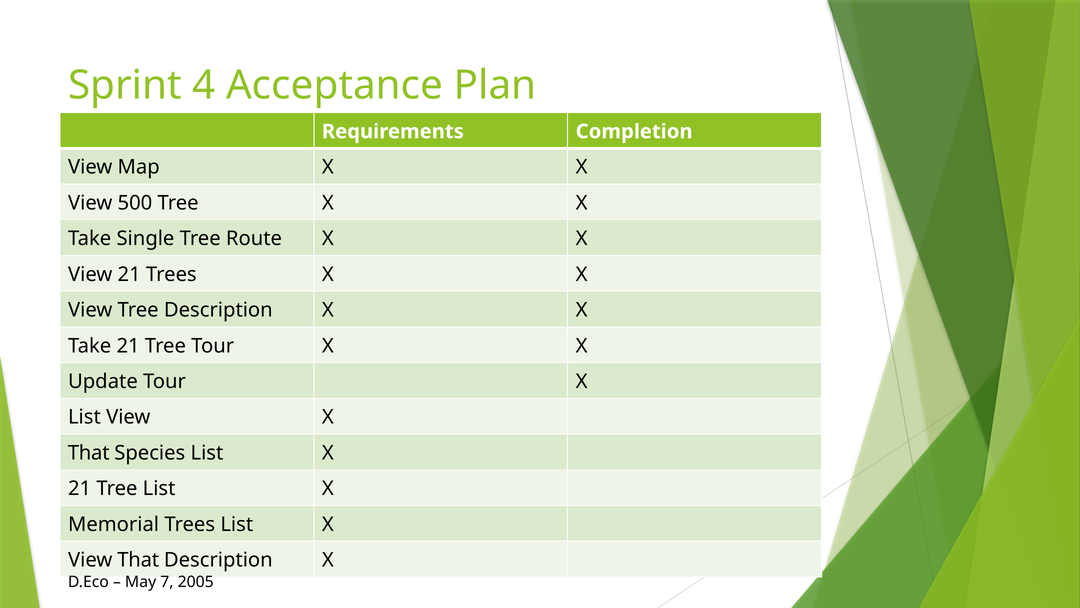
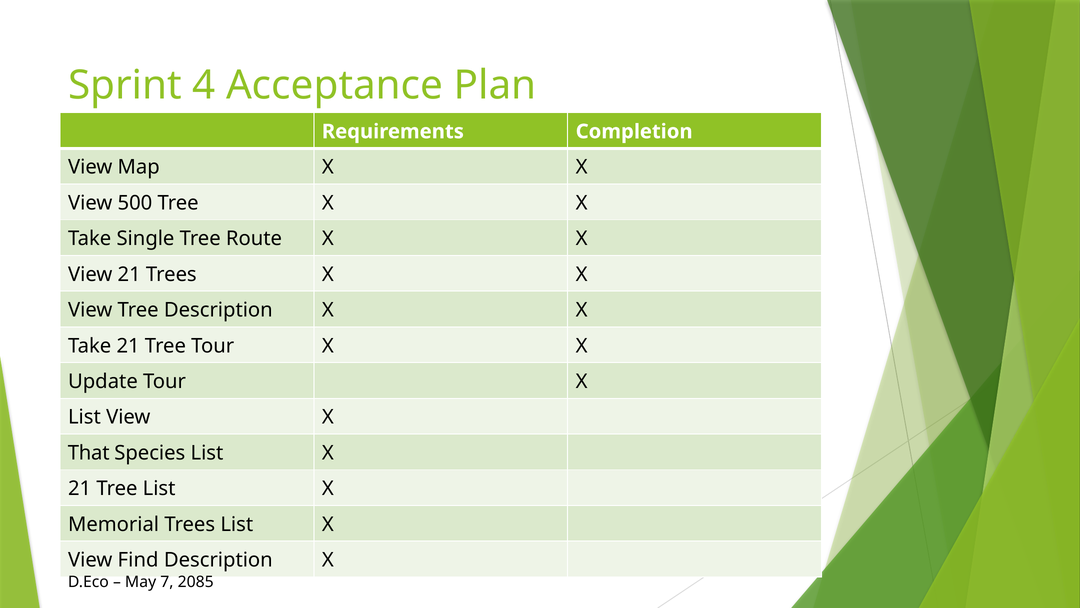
View That: That -> Find
2005: 2005 -> 2085
